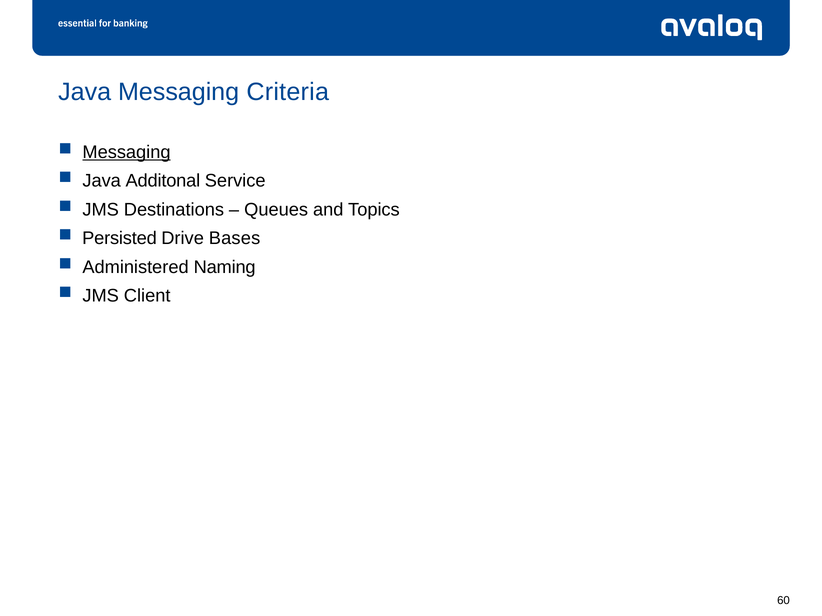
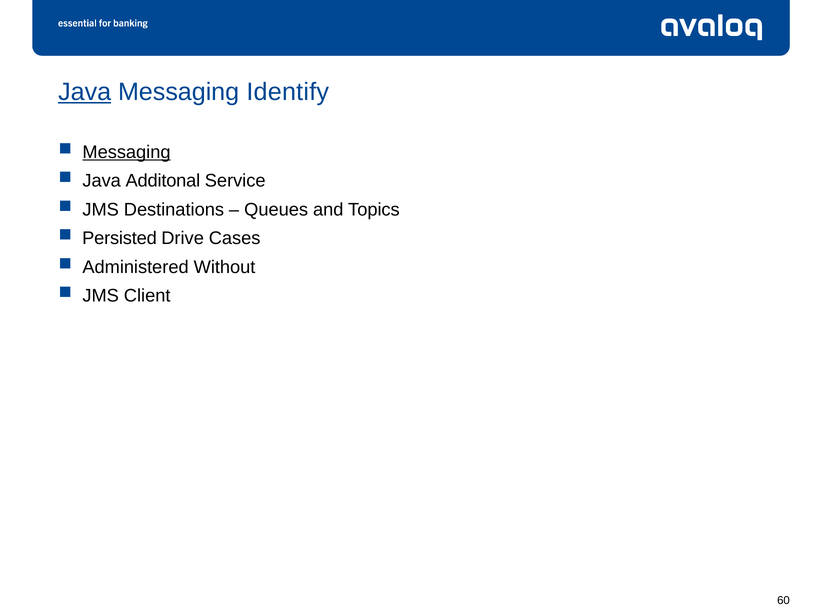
Java at (85, 92) underline: none -> present
Criteria: Criteria -> Identify
Bases: Bases -> Cases
Naming: Naming -> Without
